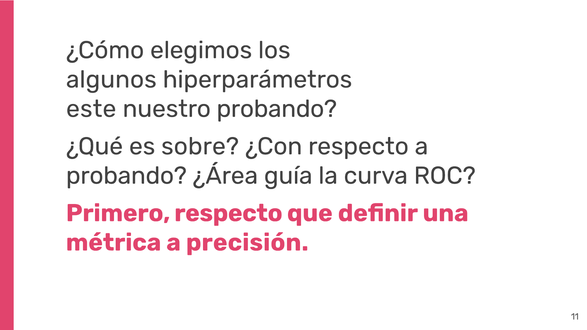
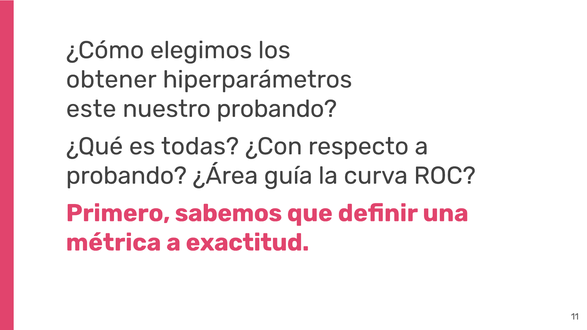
algunos: algunos -> obtener
sobre: sobre -> todas
Primero respecto: respecto -> sabemos
precisión: precisión -> exactitud
